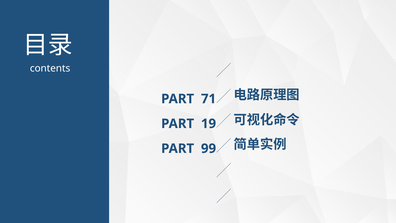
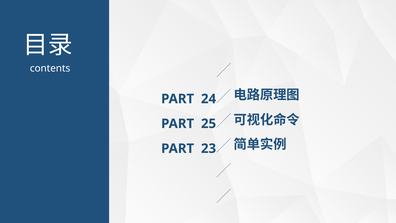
71: 71 -> 24
19: 19 -> 25
99: 99 -> 23
